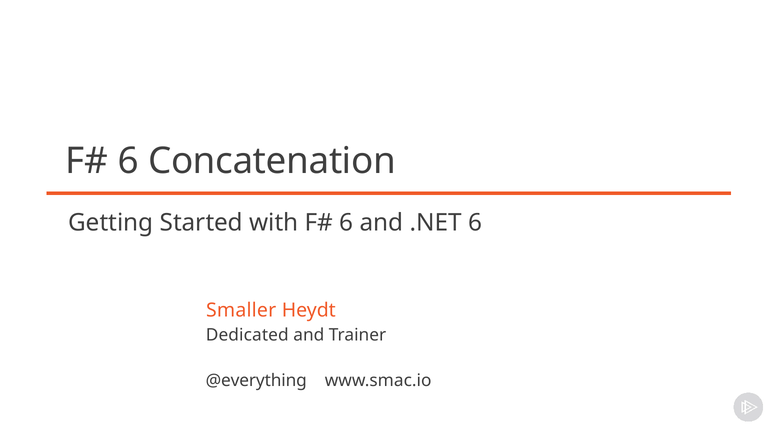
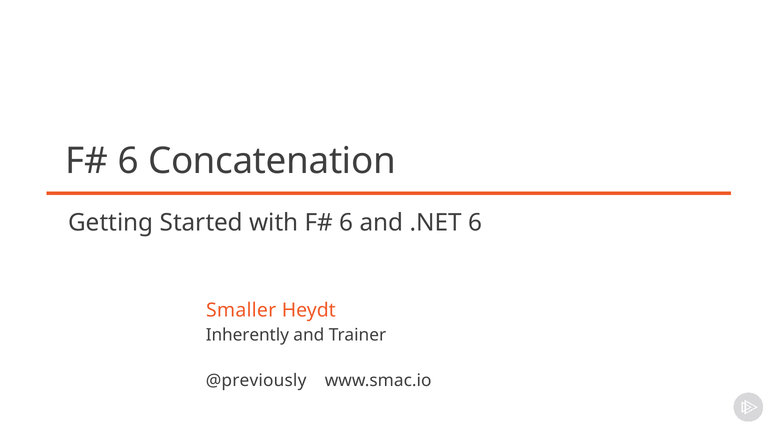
Dedicated: Dedicated -> Inherently
@everything: @everything -> @previously
